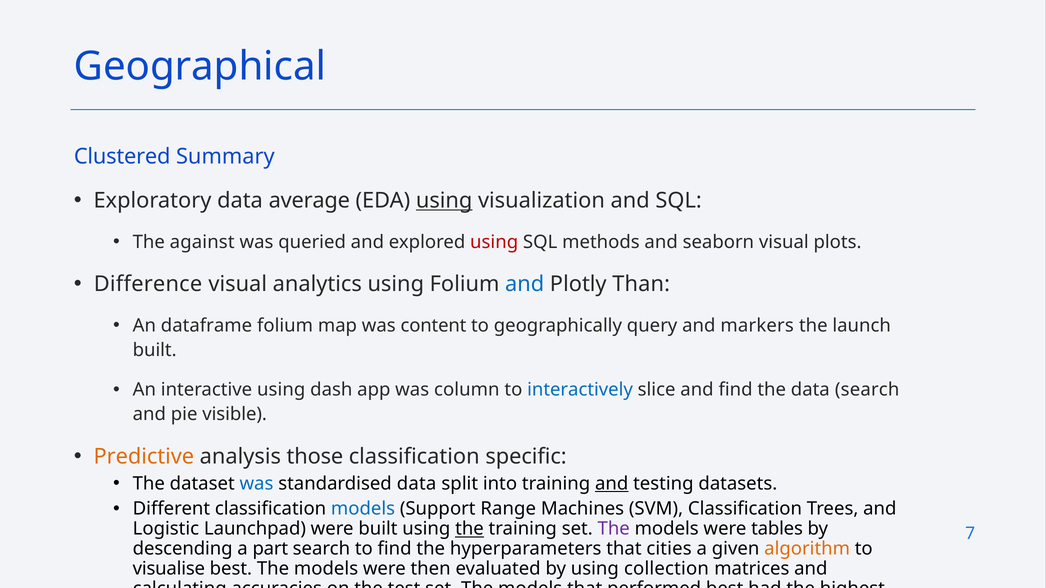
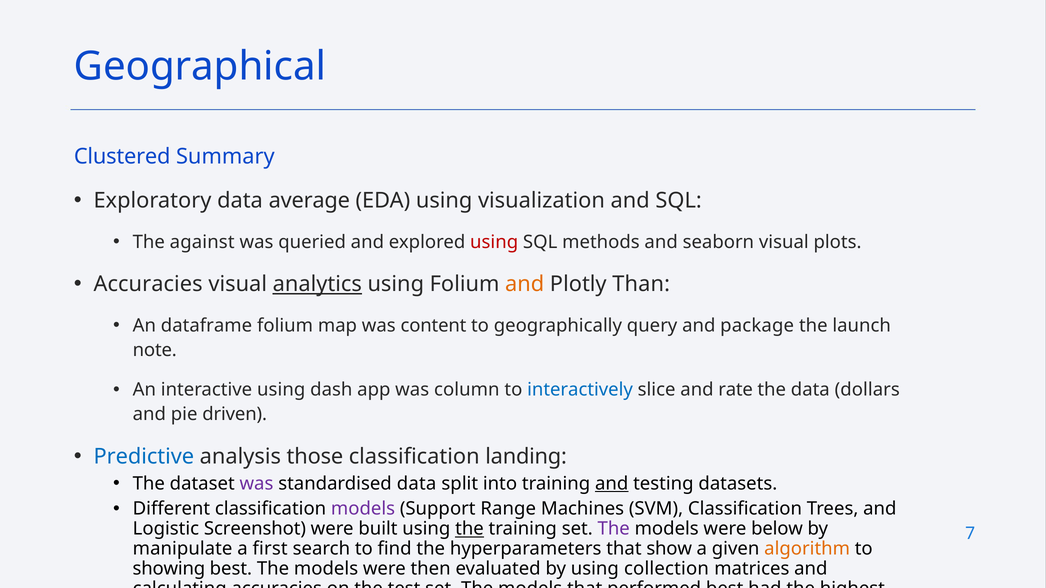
using at (444, 201) underline: present -> none
Difference at (148, 284): Difference -> Accuracies
analytics underline: none -> present
and at (525, 284) colour: blue -> orange
markers: markers -> package
built at (155, 350): built -> note
and find: find -> rate
data search: search -> dollars
visible: visible -> driven
Predictive colour: orange -> blue
specific: specific -> landing
was at (256, 484) colour: blue -> purple
models at (363, 509) colour: blue -> purple
Launchpad: Launchpad -> Screenshot
tables: tables -> below
descending: descending -> manipulate
part: part -> first
cities: cities -> show
visualise: visualise -> showing
